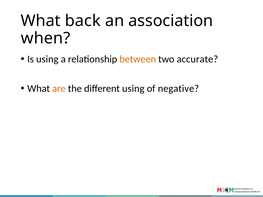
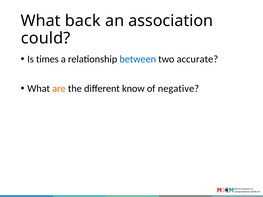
when: when -> could
Is using: using -> times
between colour: orange -> blue
different using: using -> know
